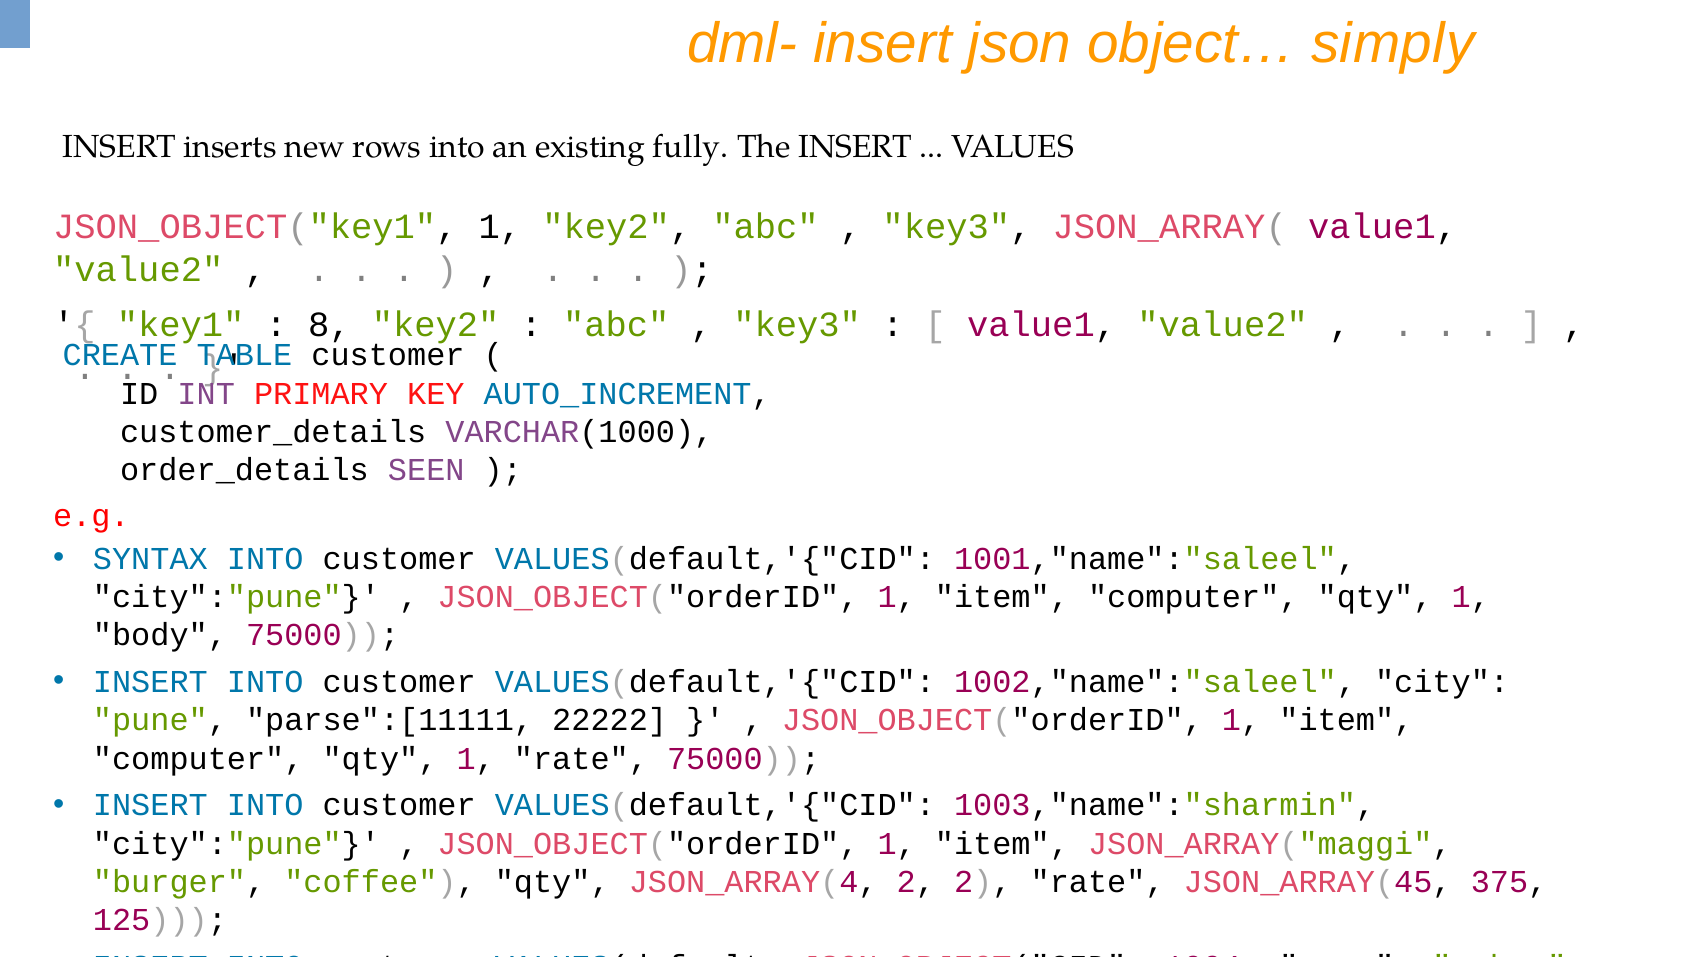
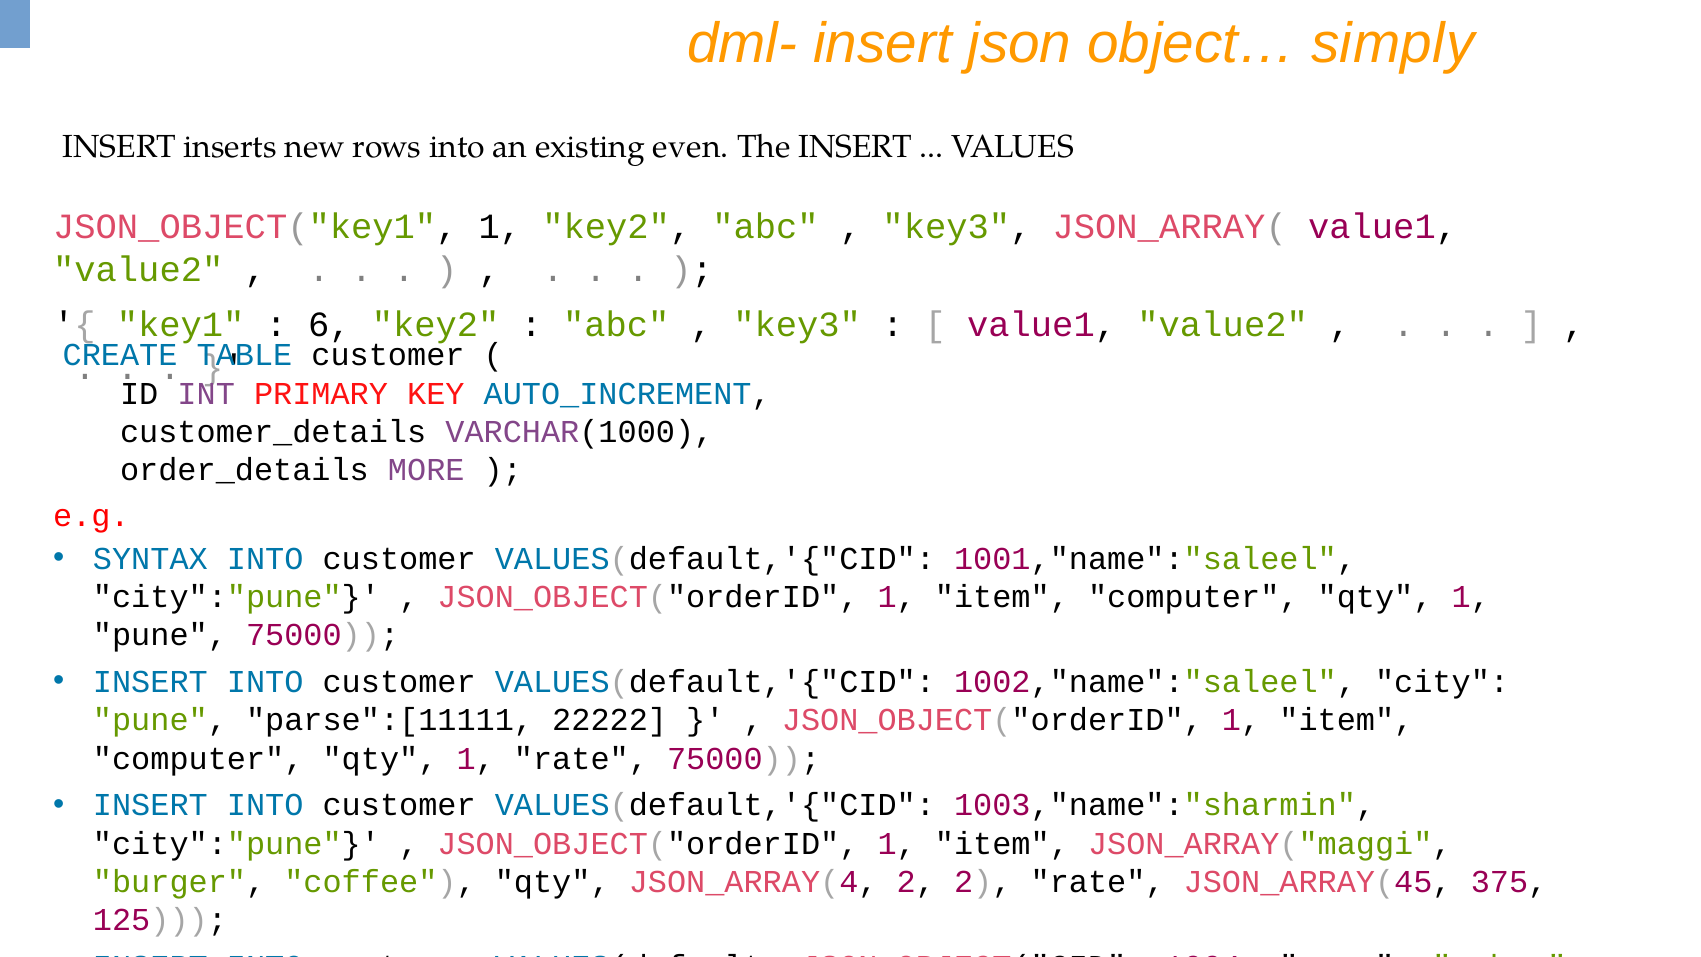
fully: fully -> even
8: 8 -> 6
SEEN: SEEN -> MORE
body at (160, 635): body -> pune
